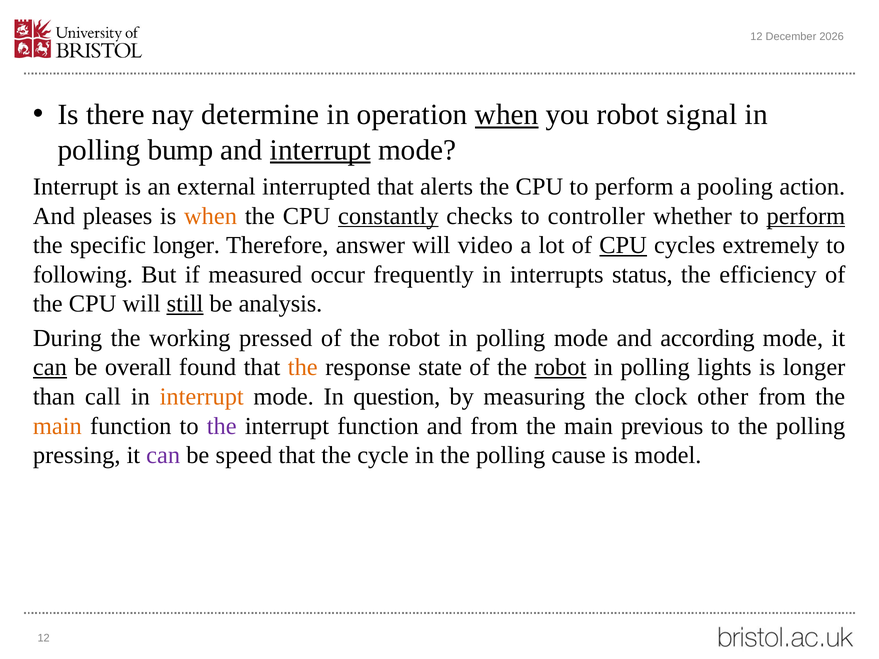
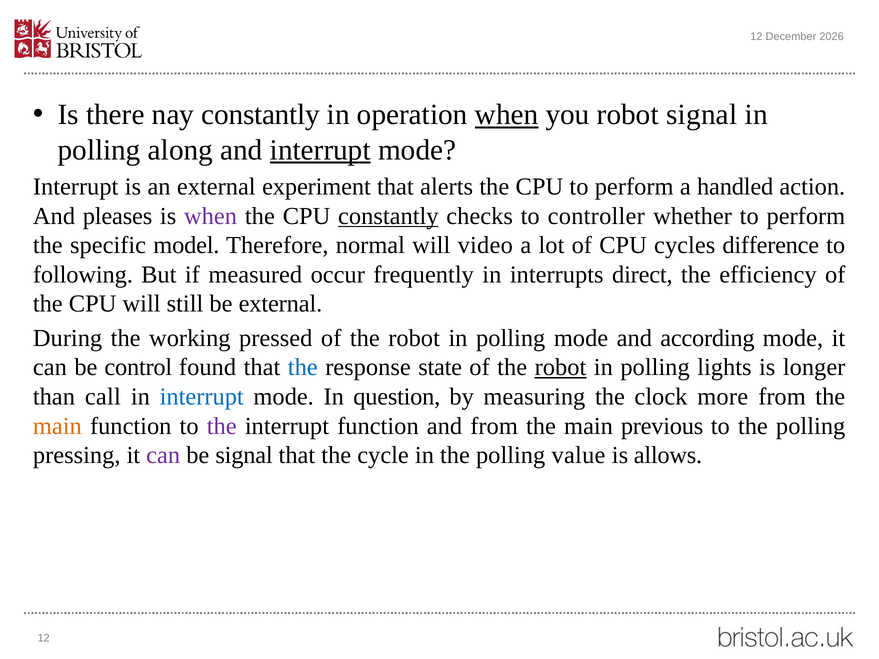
nay determine: determine -> constantly
bump: bump -> along
interrupted: interrupted -> experiment
pooling: pooling -> handled
when at (211, 216) colour: orange -> purple
perform at (806, 216) underline: present -> none
specific longer: longer -> model
answer: answer -> normal
CPU at (623, 245) underline: present -> none
extremely: extremely -> difference
status: status -> direct
still underline: present -> none
be analysis: analysis -> external
can at (50, 368) underline: present -> none
overall: overall -> control
the at (303, 368) colour: orange -> blue
interrupt at (202, 397) colour: orange -> blue
other: other -> more
be speed: speed -> signal
cause: cause -> value
model: model -> allows
